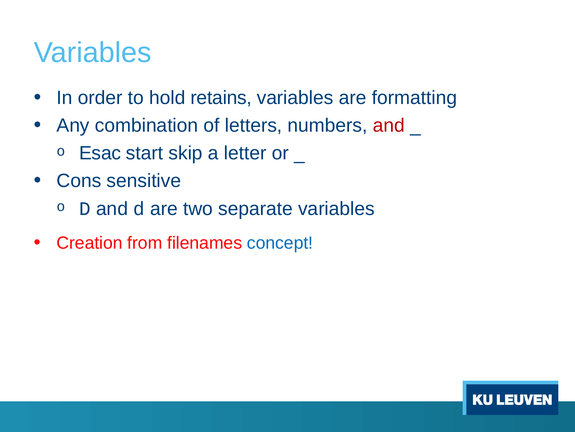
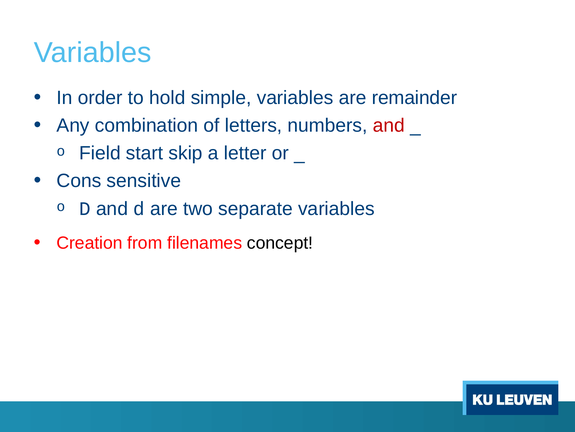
retains: retains -> simple
formatting: formatting -> remainder
Esac: Esac -> Field
concept colour: blue -> black
